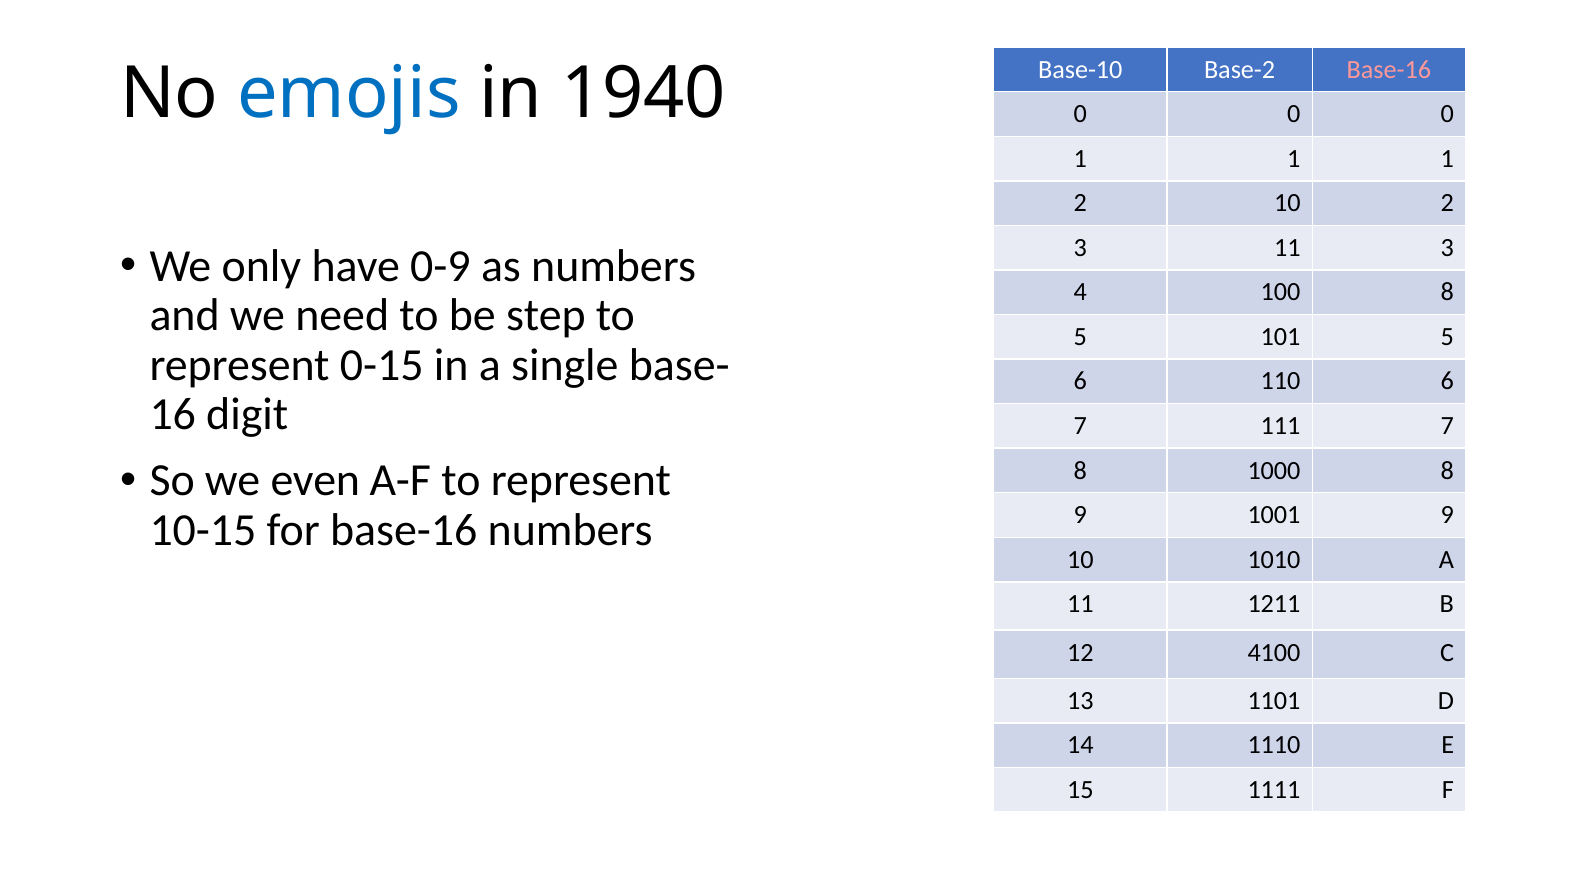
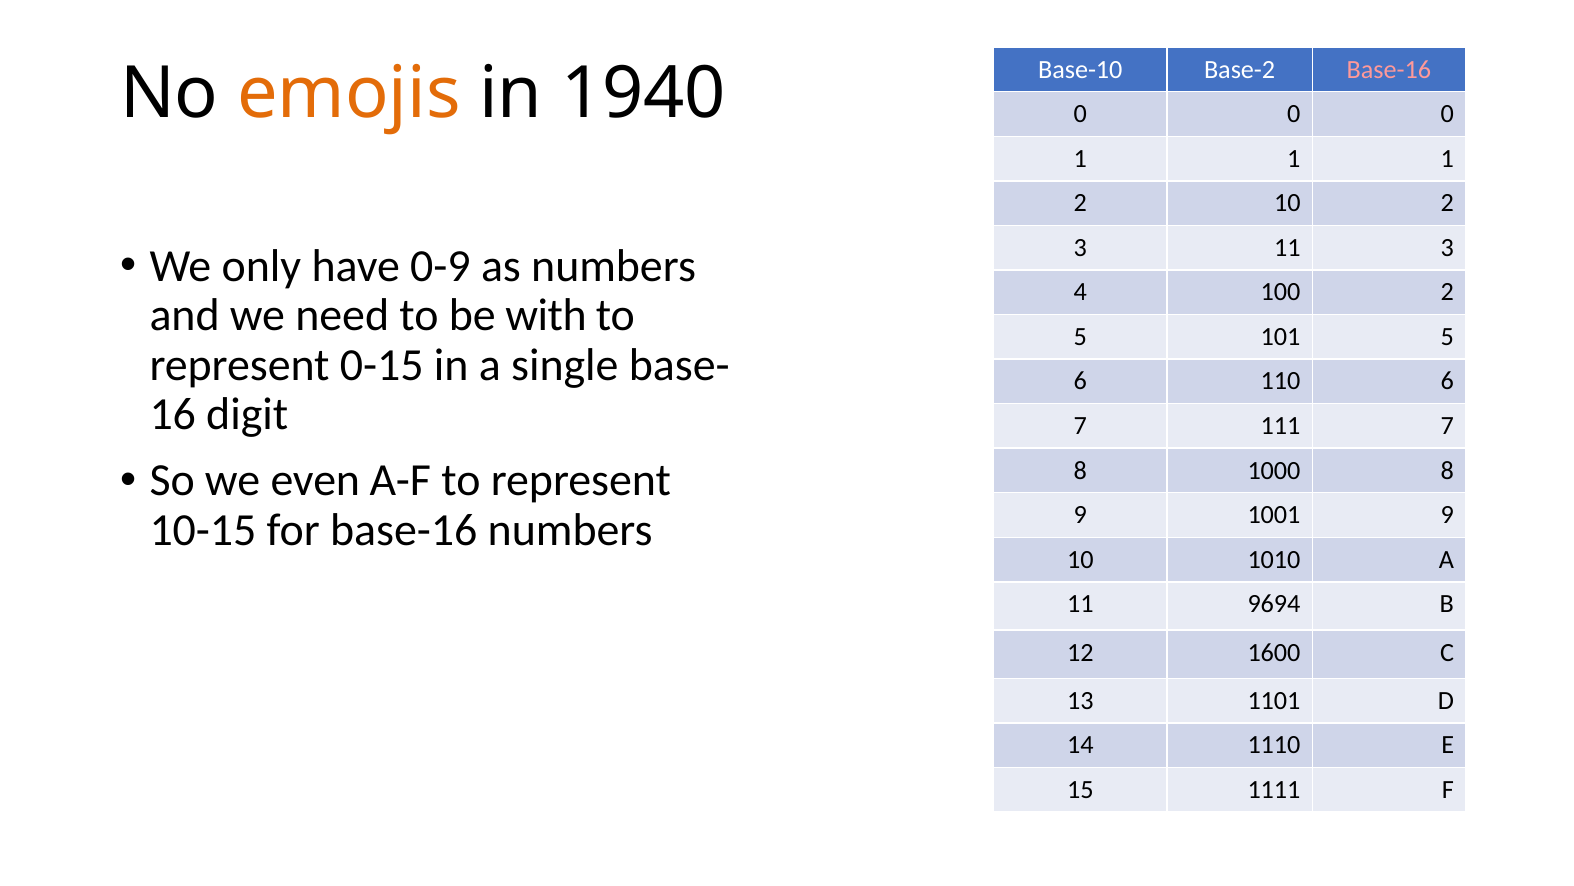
emojis colour: blue -> orange
100 8: 8 -> 2
step: step -> with
1211: 1211 -> 9694
4100: 4100 -> 1600
